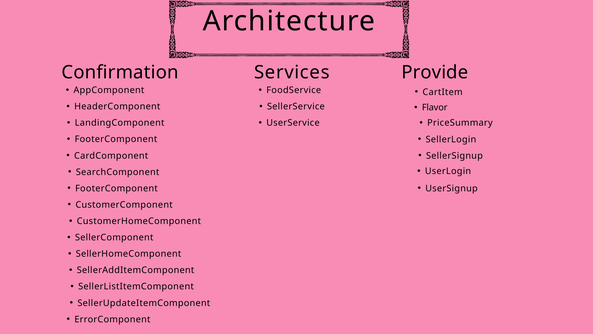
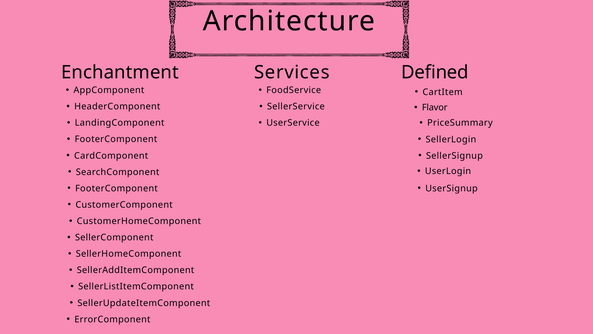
Confirmation: Confirmation -> Enchantment
Provide: Provide -> Defined
